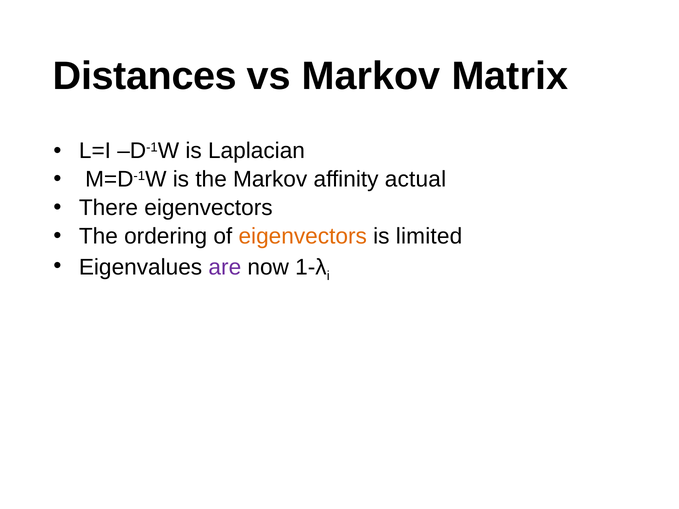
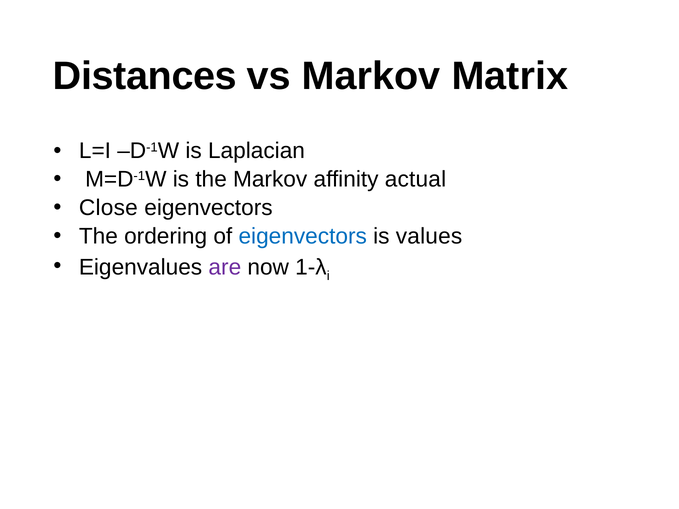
There: There -> Close
eigenvectors at (303, 236) colour: orange -> blue
limited: limited -> values
